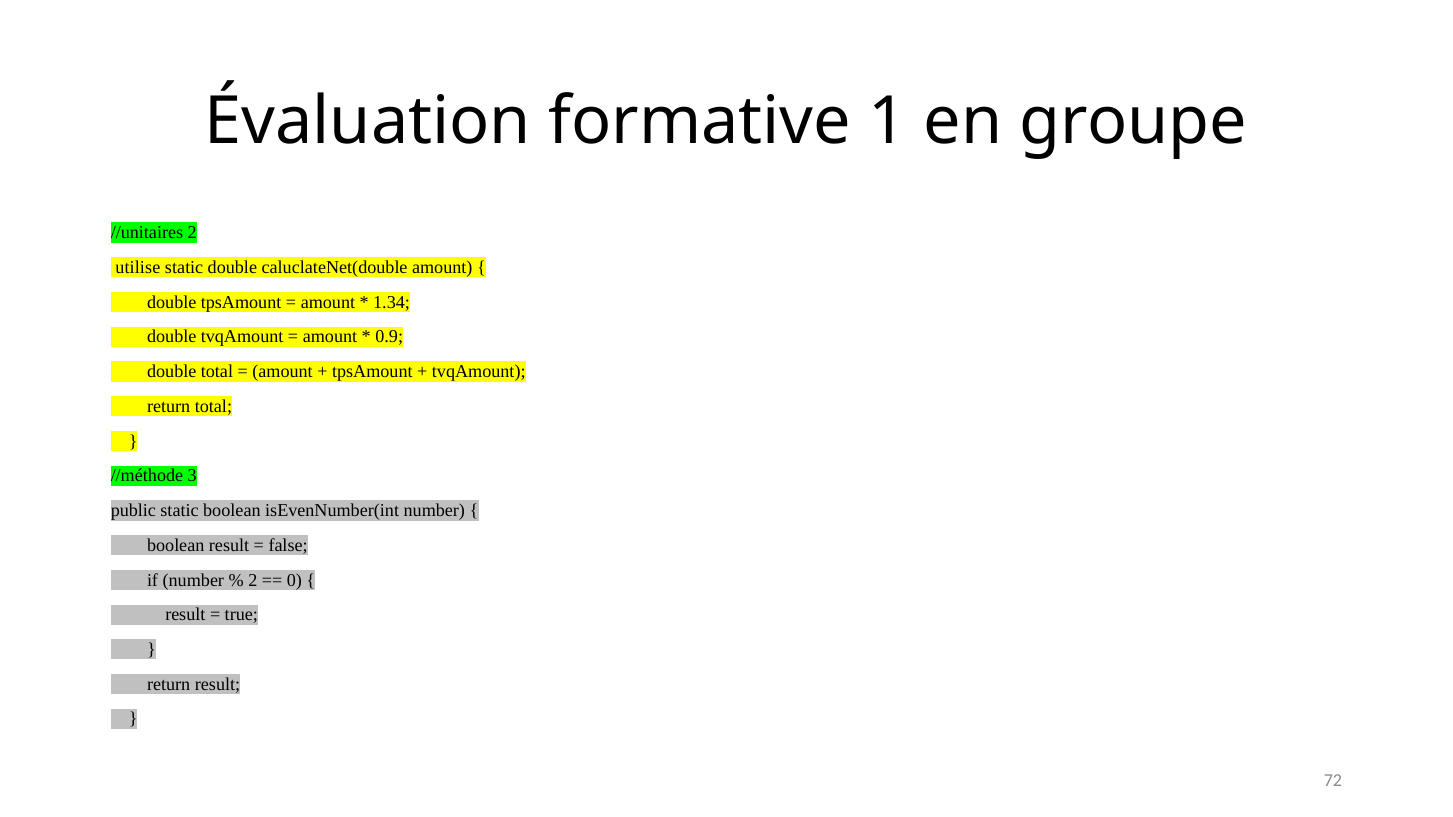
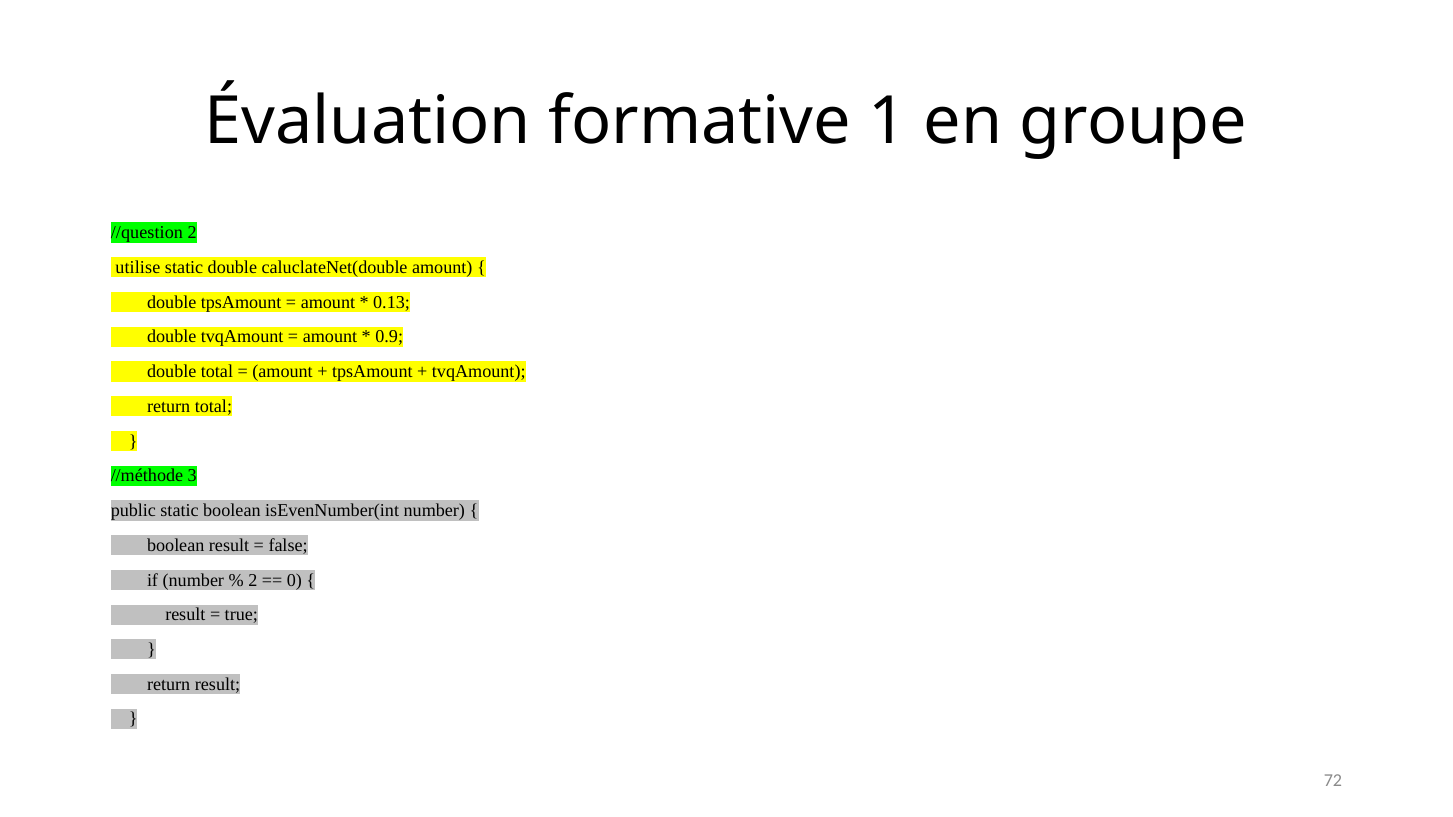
//unitaires: //unitaires -> //question
1.34: 1.34 -> 0.13
